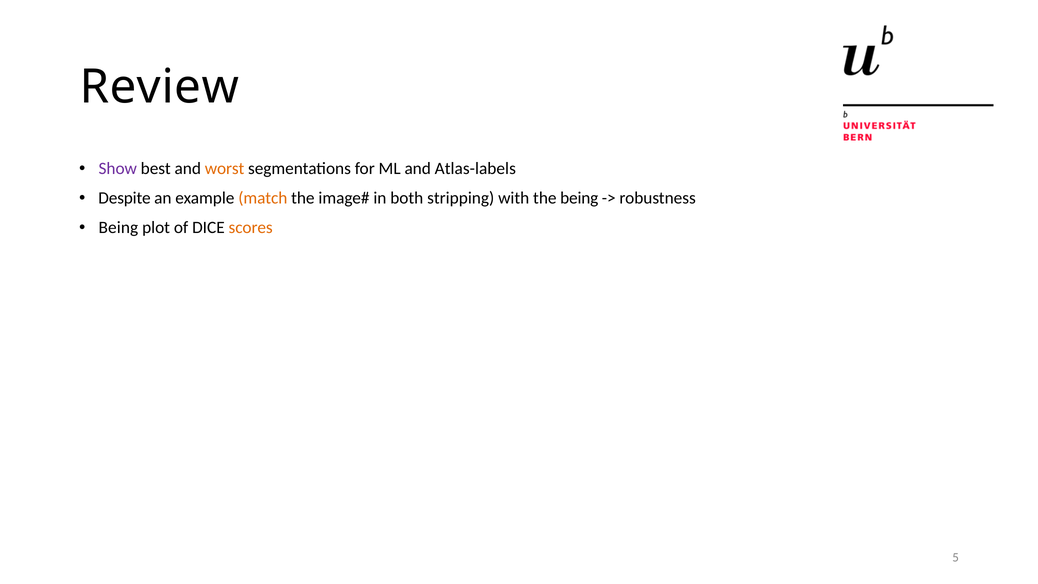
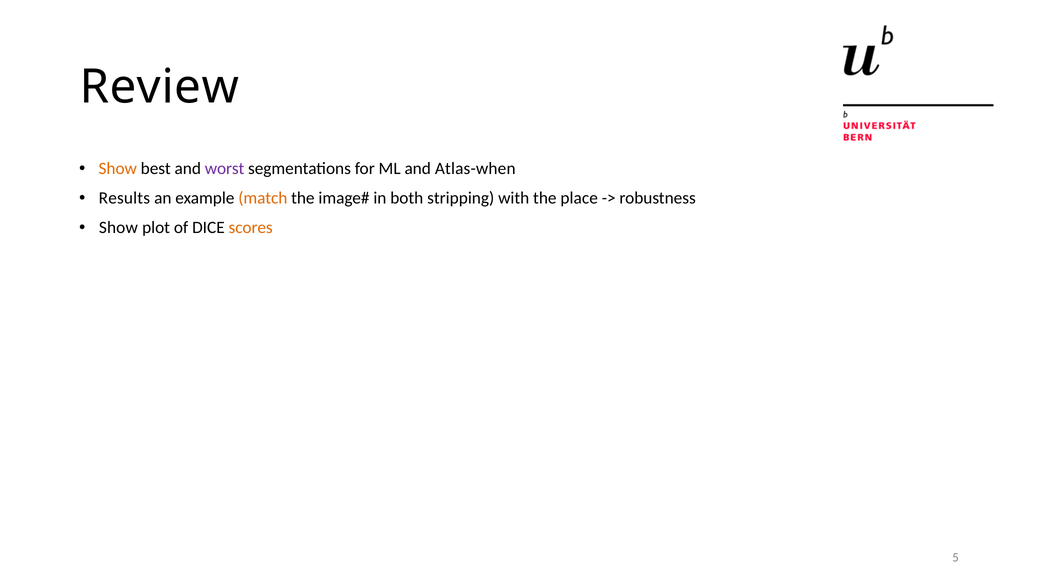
Show at (118, 169) colour: purple -> orange
worst colour: orange -> purple
Atlas-labels: Atlas-labels -> Atlas-when
Despite: Despite -> Results
the being: being -> place
Being at (118, 228): Being -> Show
